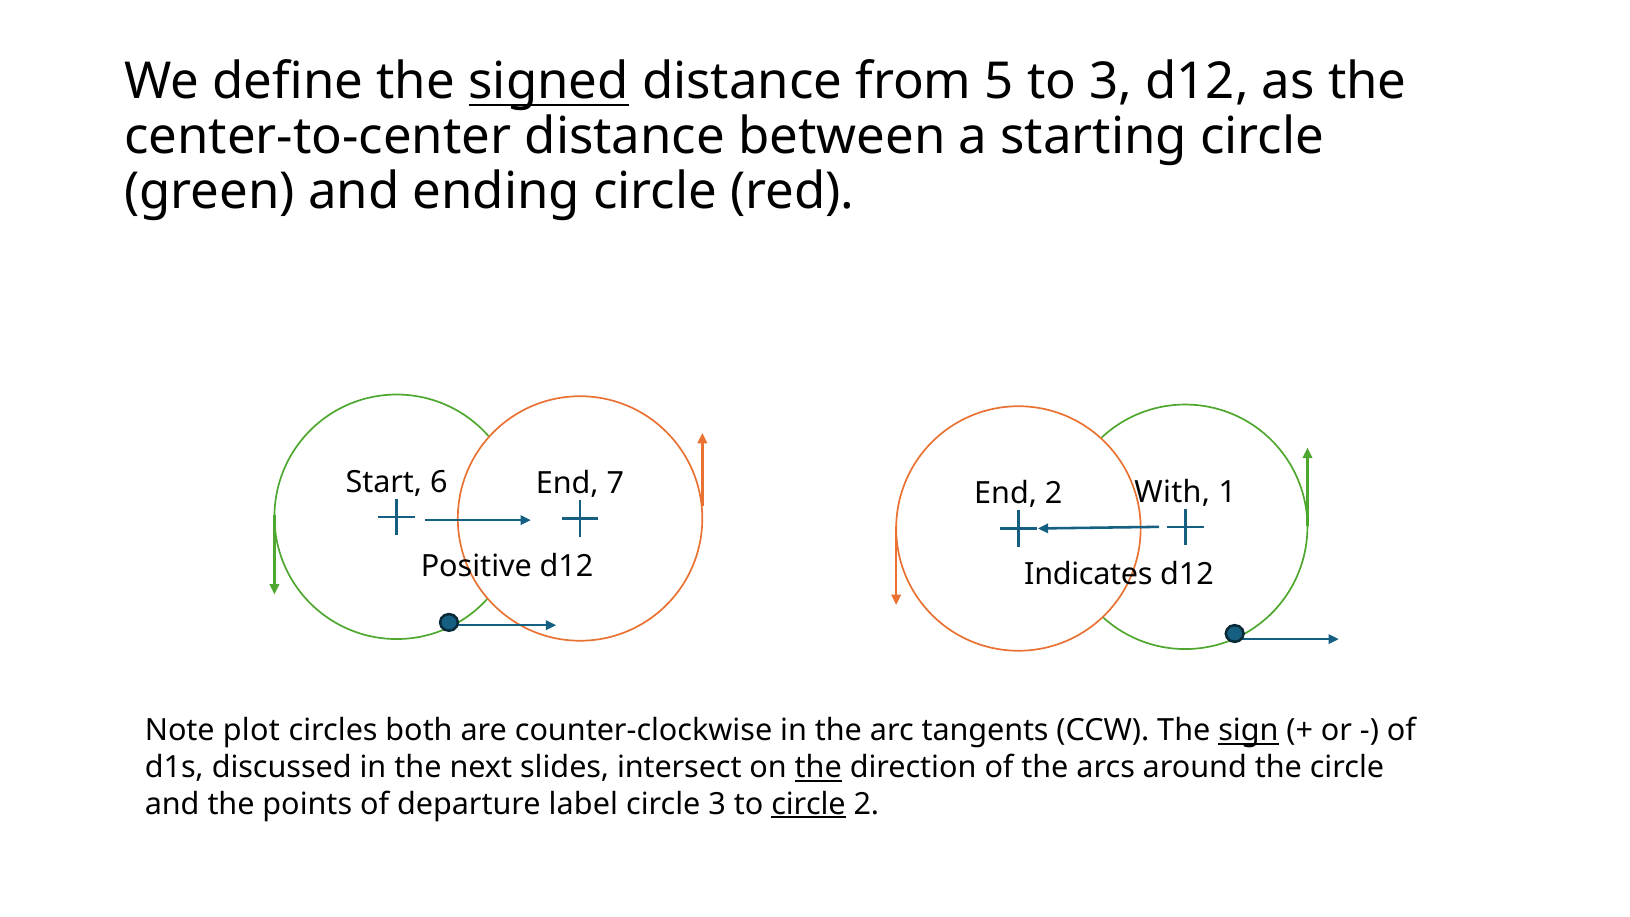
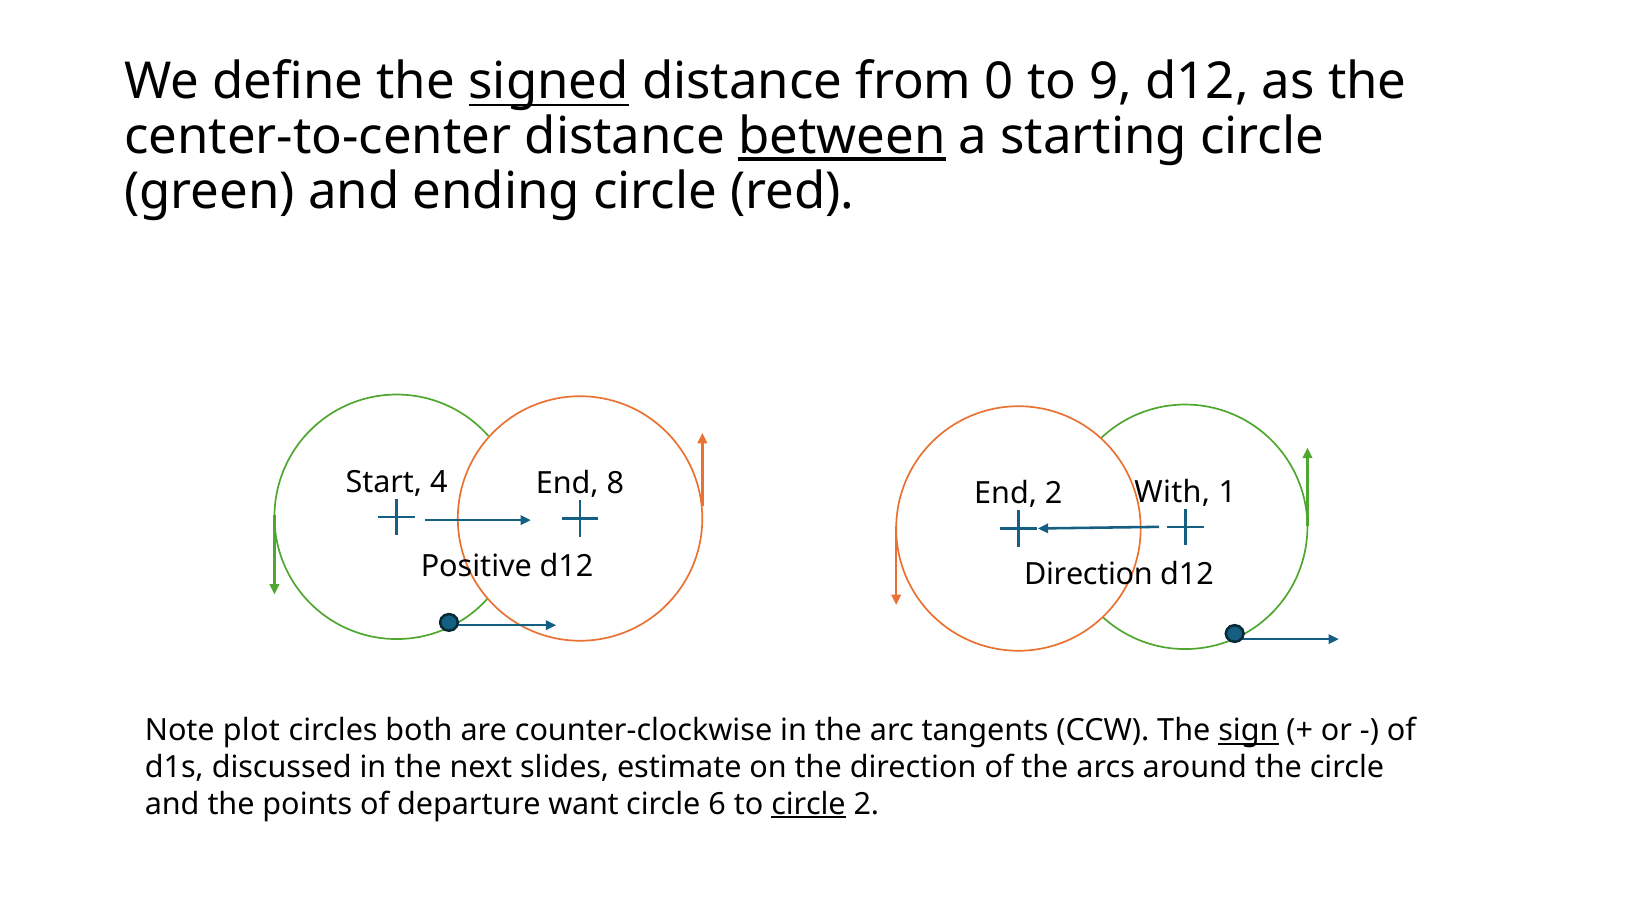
5: 5 -> 0
to 3: 3 -> 9
between underline: none -> present
6: 6 -> 4
7: 7 -> 8
Indicates at (1088, 574): Indicates -> Direction
intersect: intersect -> estimate
the at (818, 767) underline: present -> none
label: label -> want
circle 3: 3 -> 6
